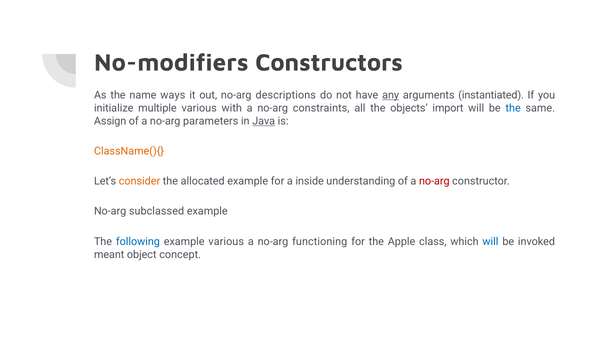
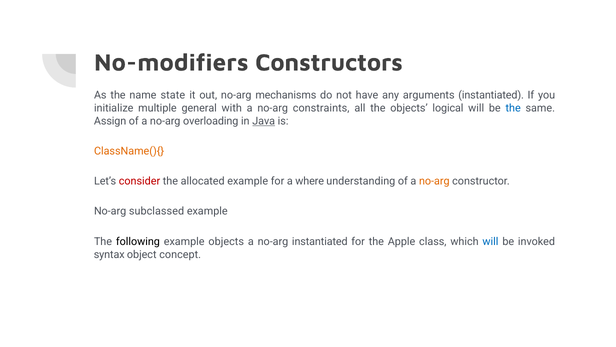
ways: ways -> state
descriptions: descriptions -> mechanisms
any underline: present -> none
multiple various: various -> general
import: import -> logical
parameters: parameters -> overloading
consider colour: orange -> red
inside: inside -> where
no-arg at (434, 181) colour: red -> orange
following colour: blue -> black
example various: various -> objects
no-arg functioning: functioning -> instantiated
meant: meant -> syntax
